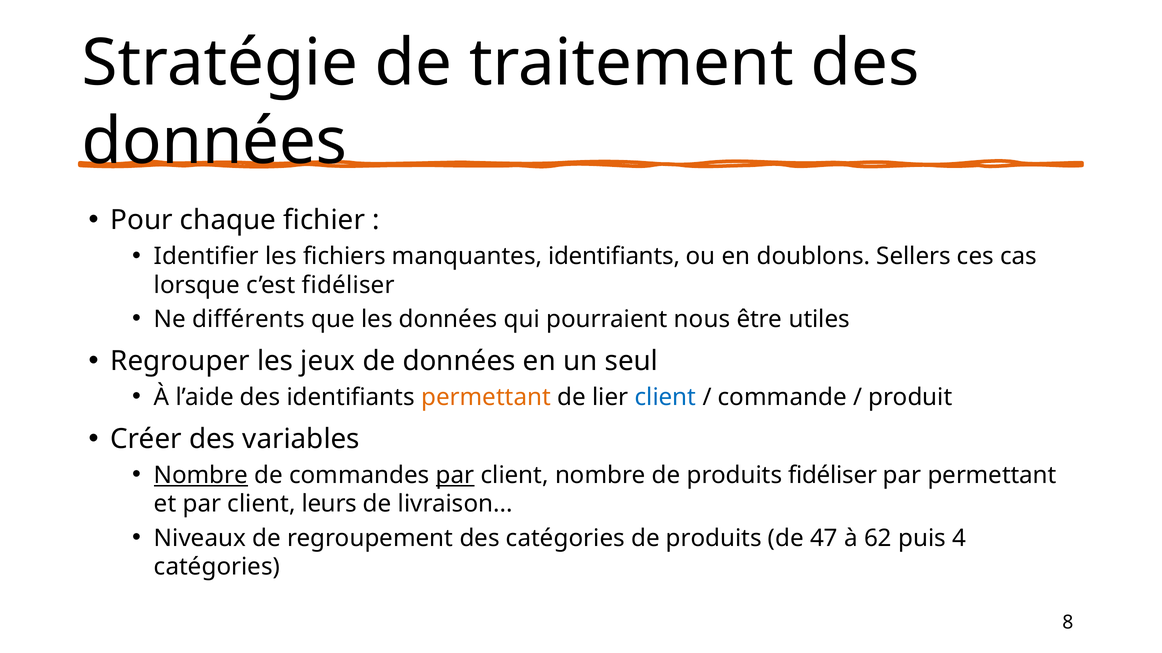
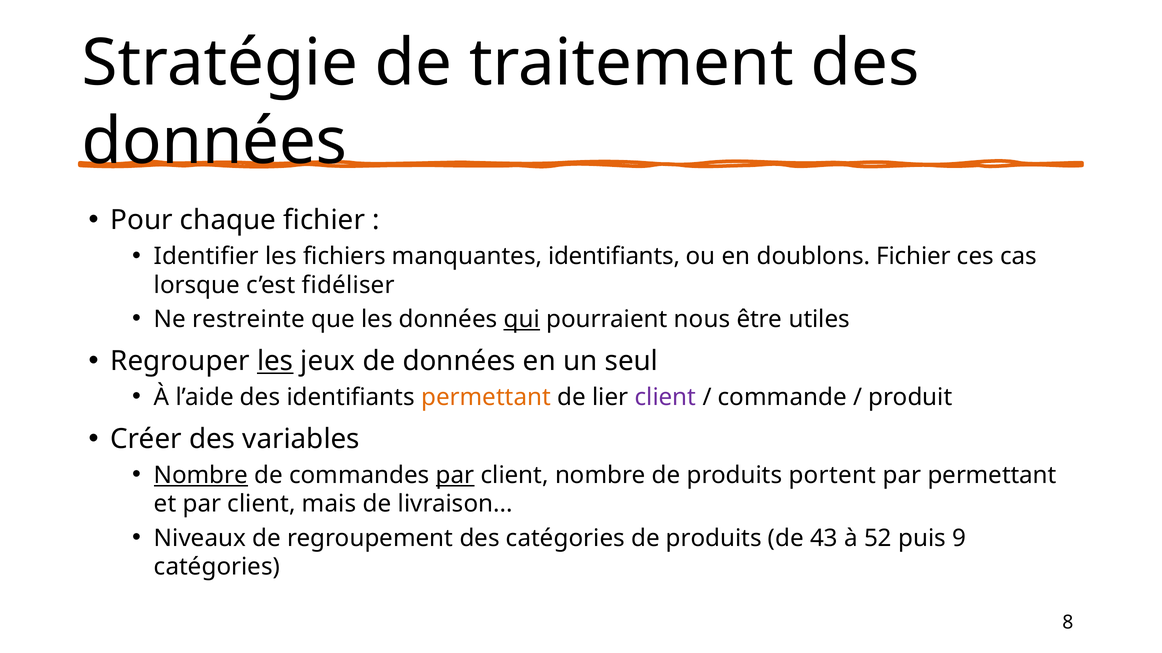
doublons Sellers: Sellers -> Fichier
différents: différents -> restreinte
qui underline: none -> present
les at (275, 362) underline: none -> present
client at (665, 398) colour: blue -> purple
produits fidéliser: fidéliser -> portent
leurs: leurs -> mais
47: 47 -> 43
62: 62 -> 52
4: 4 -> 9
